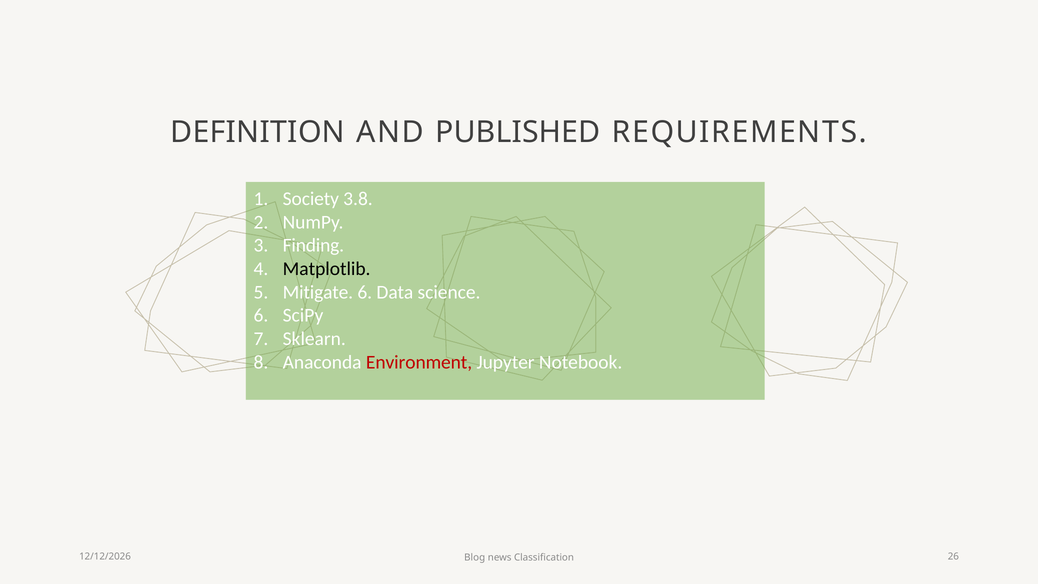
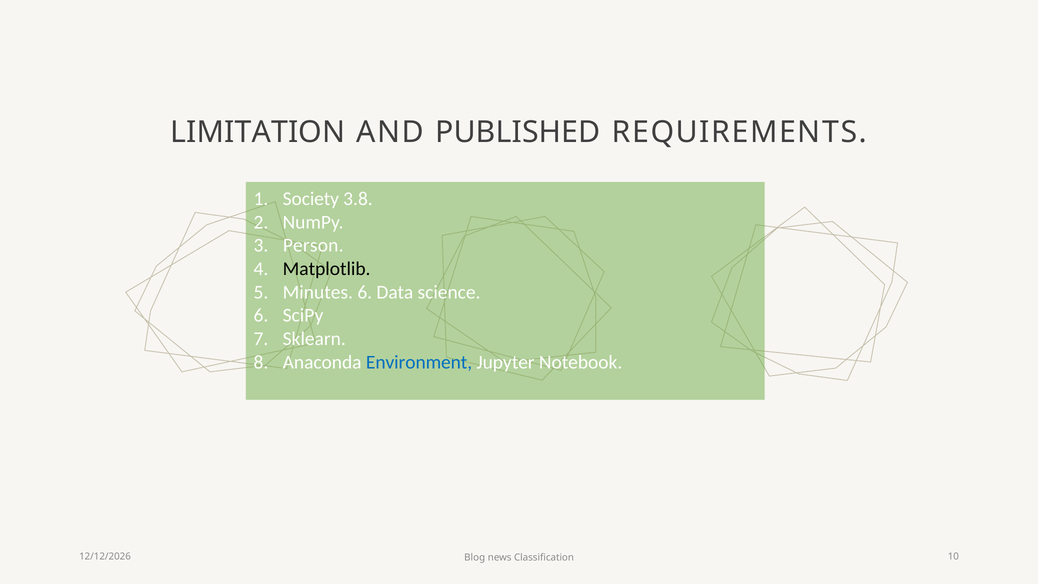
DEFINITION: DEFINITION -> LIMITATION
Finding: Finding -> Person
Mitigate: Mitigate -> Minutes
Environment colour: red -> blue
26: 26 -> 10
